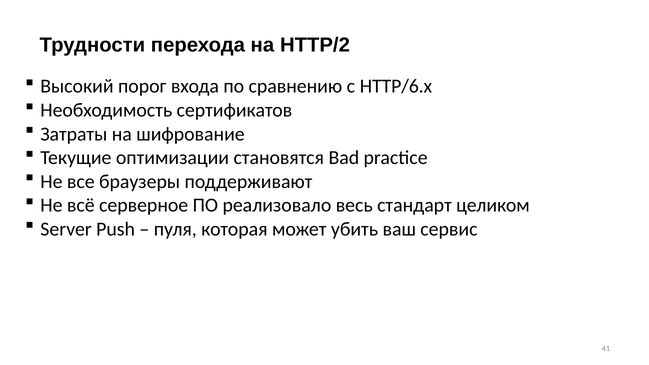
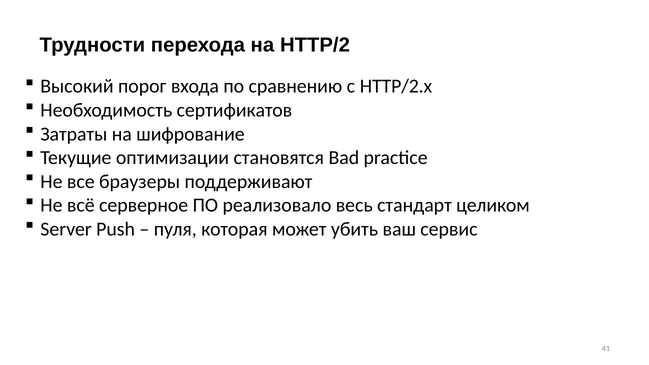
HTTP/6.x: HTTP/6.x -> HTTP/2.x
